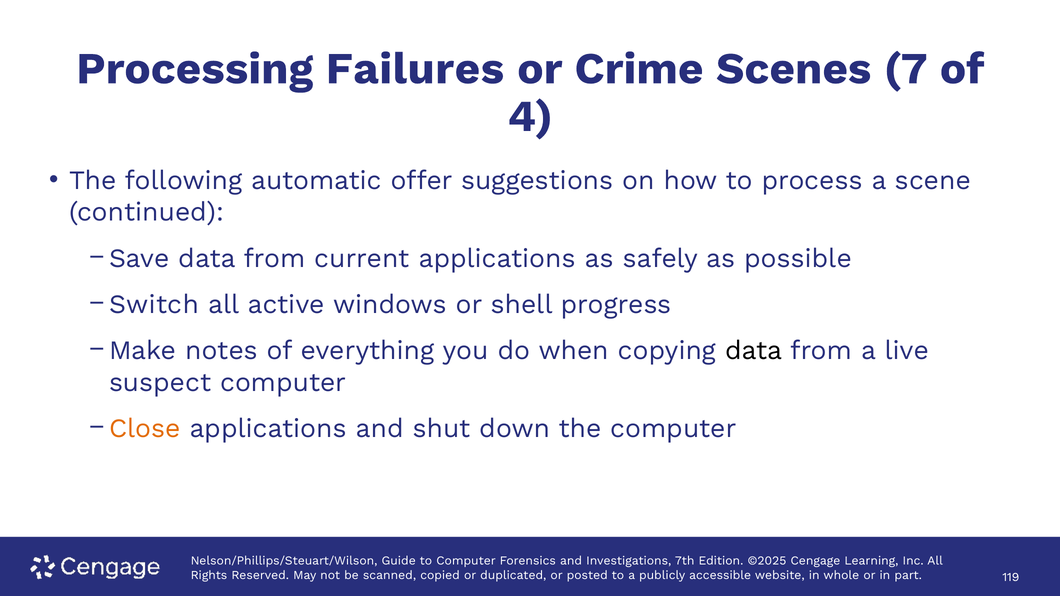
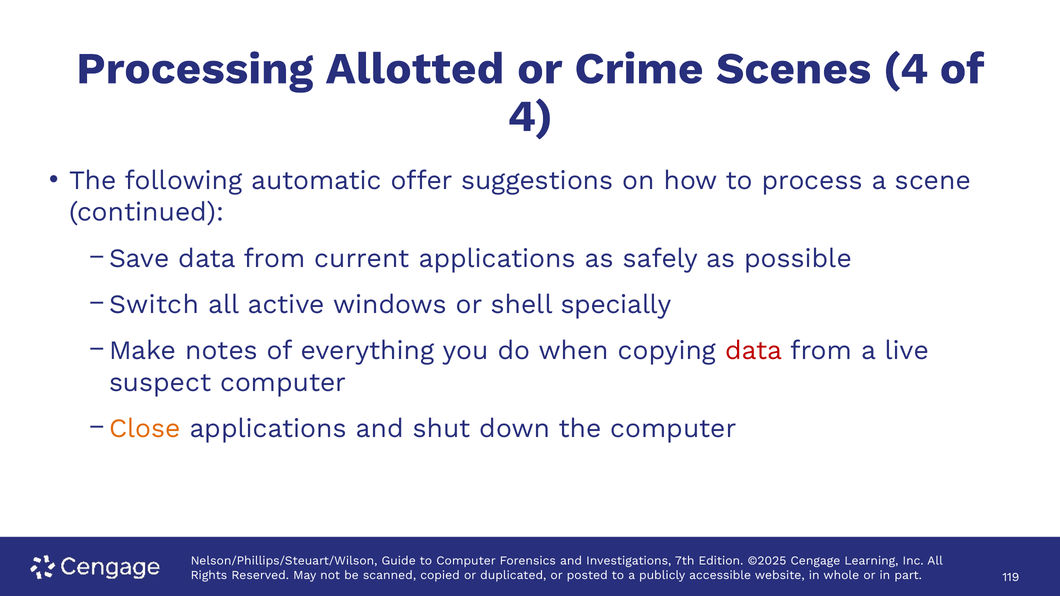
Failures: Failures -> Allotted
Scenes 7: 7 -> 4
progress: progress -> specially
data at (754, 351) colour: black -> red
